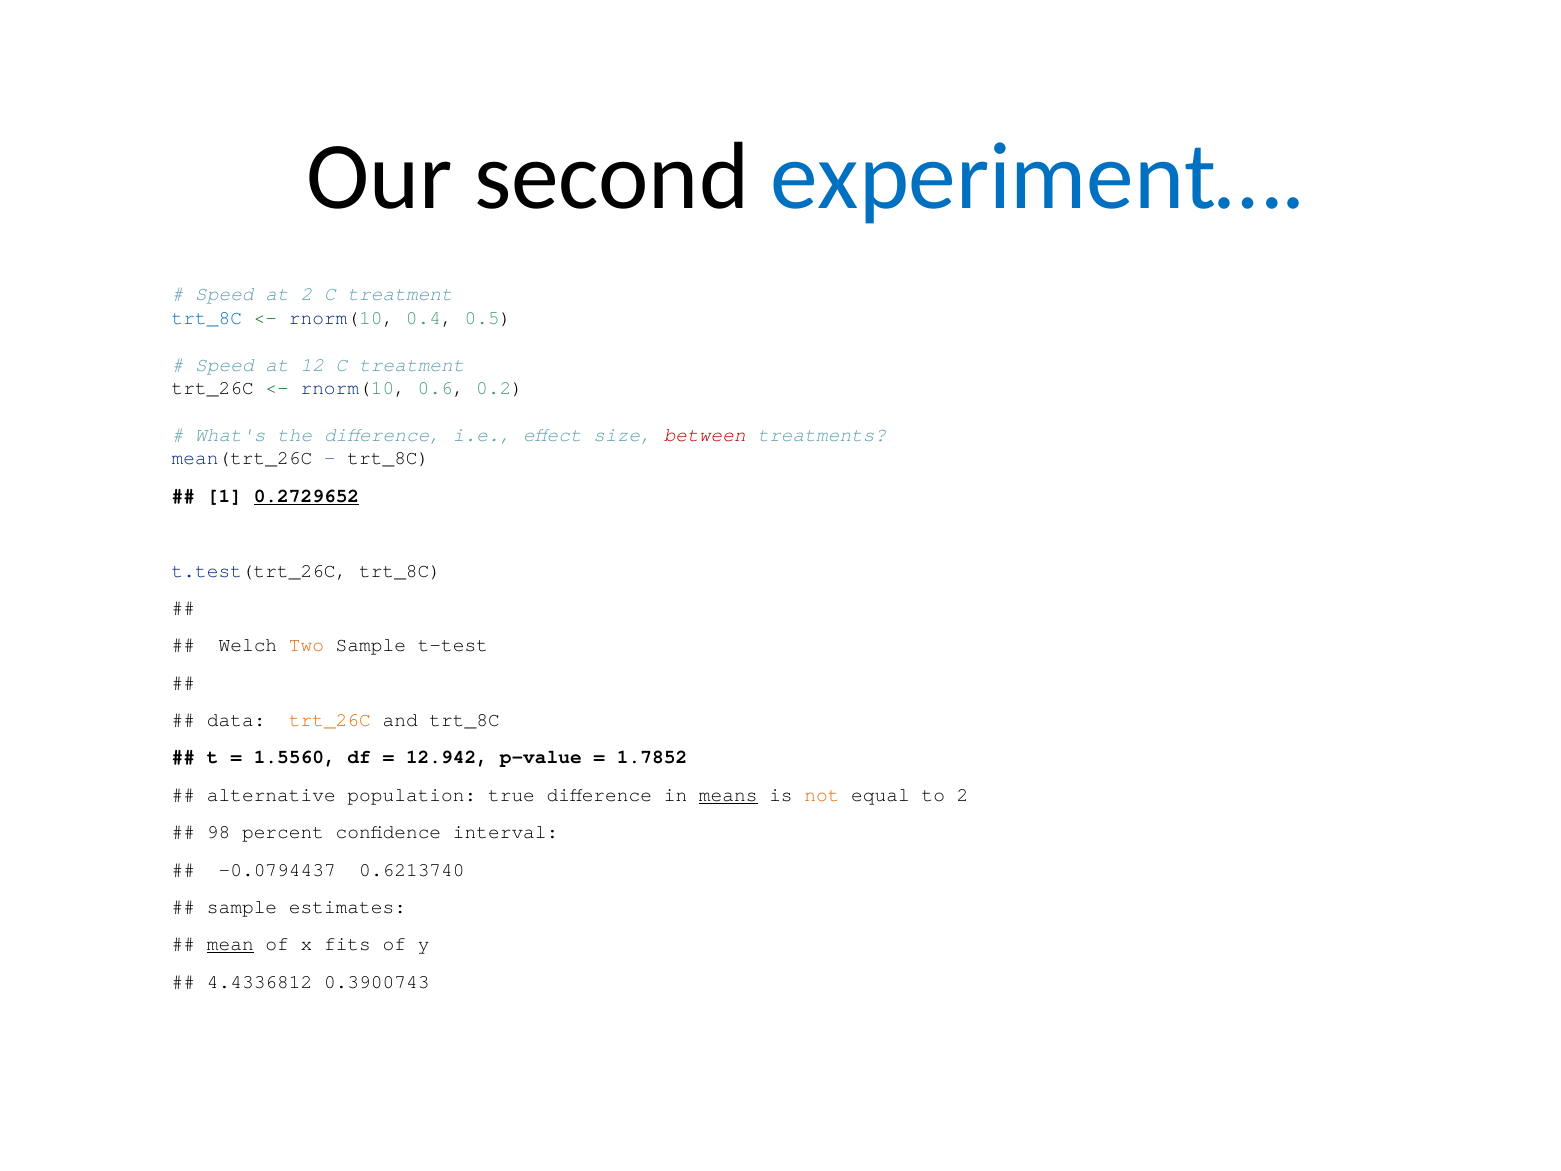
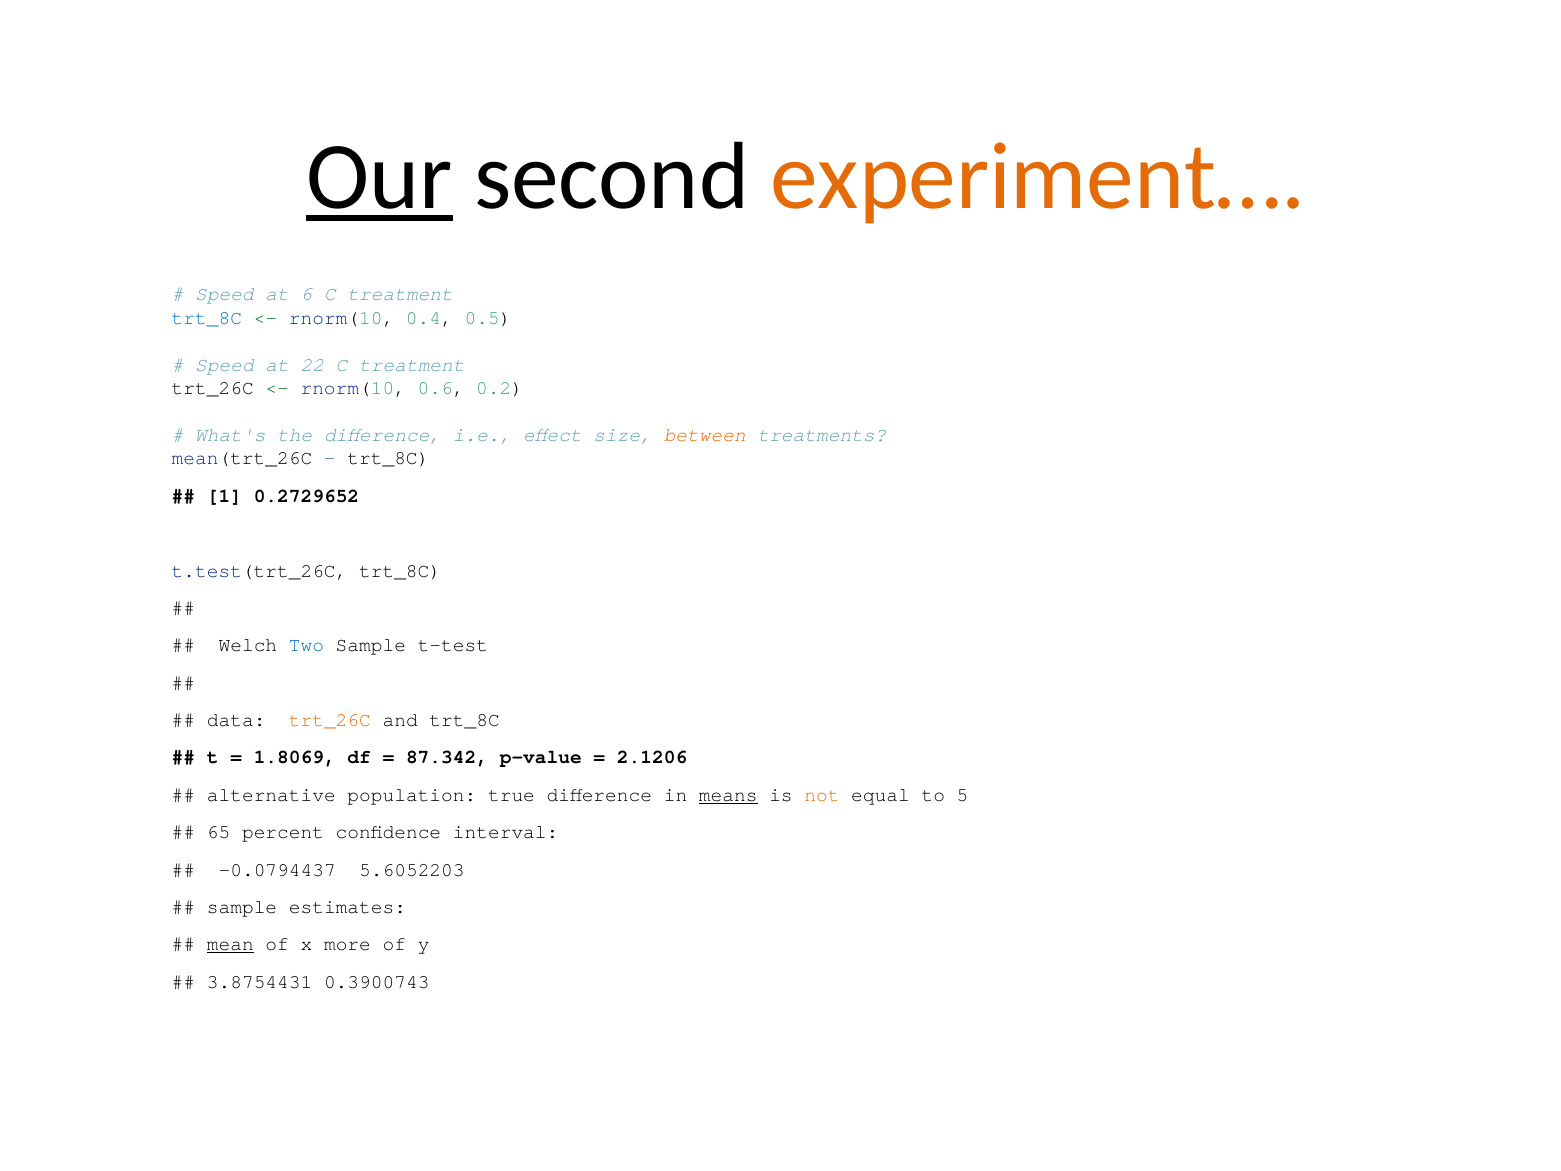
Our underline: none -> present
experiment… colour: blue -> orange
at 2: 2 -> 6
12: 12 -> 22
between colour: red -> orange
0.2729652 underline: present -> none
Two colour: orange -> blue
1.5560: 1.5560 -> 1.8069
12.942: 12.942 -> 87.342
1.7852: 1.7852 -> 2.1206
to 2: 2 -> 5
98: 98 -> 65
0.6213740: 0.6213740 -> 5.6052203
fits: fits -> more
4.4336812: 4.4336812 -> 3.8754431
